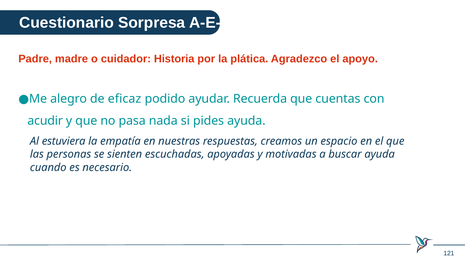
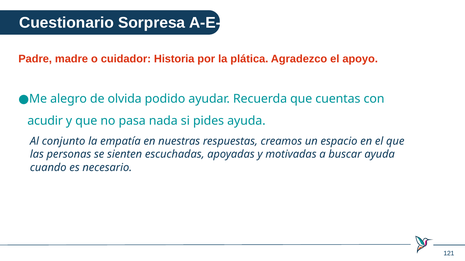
eficaz: eficaz -> olvida
estuviera: estuviera -> conjunto
